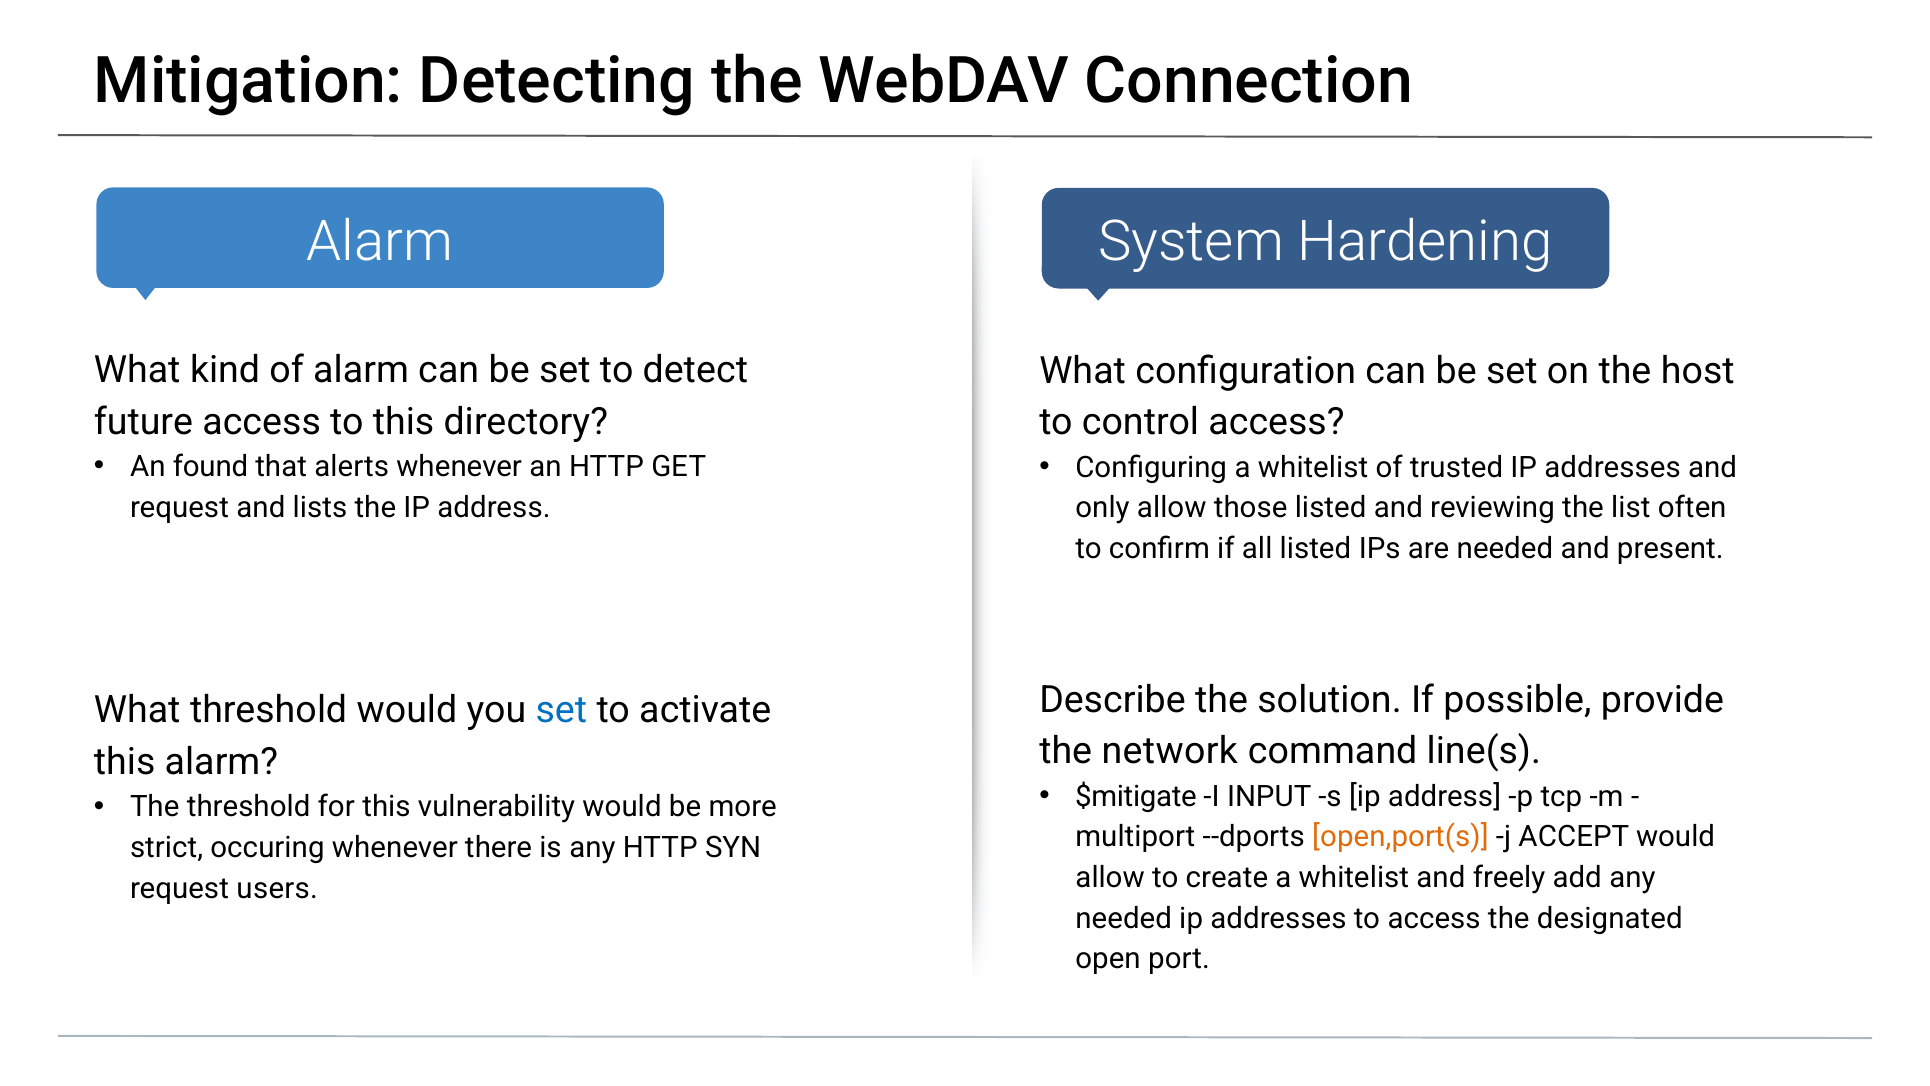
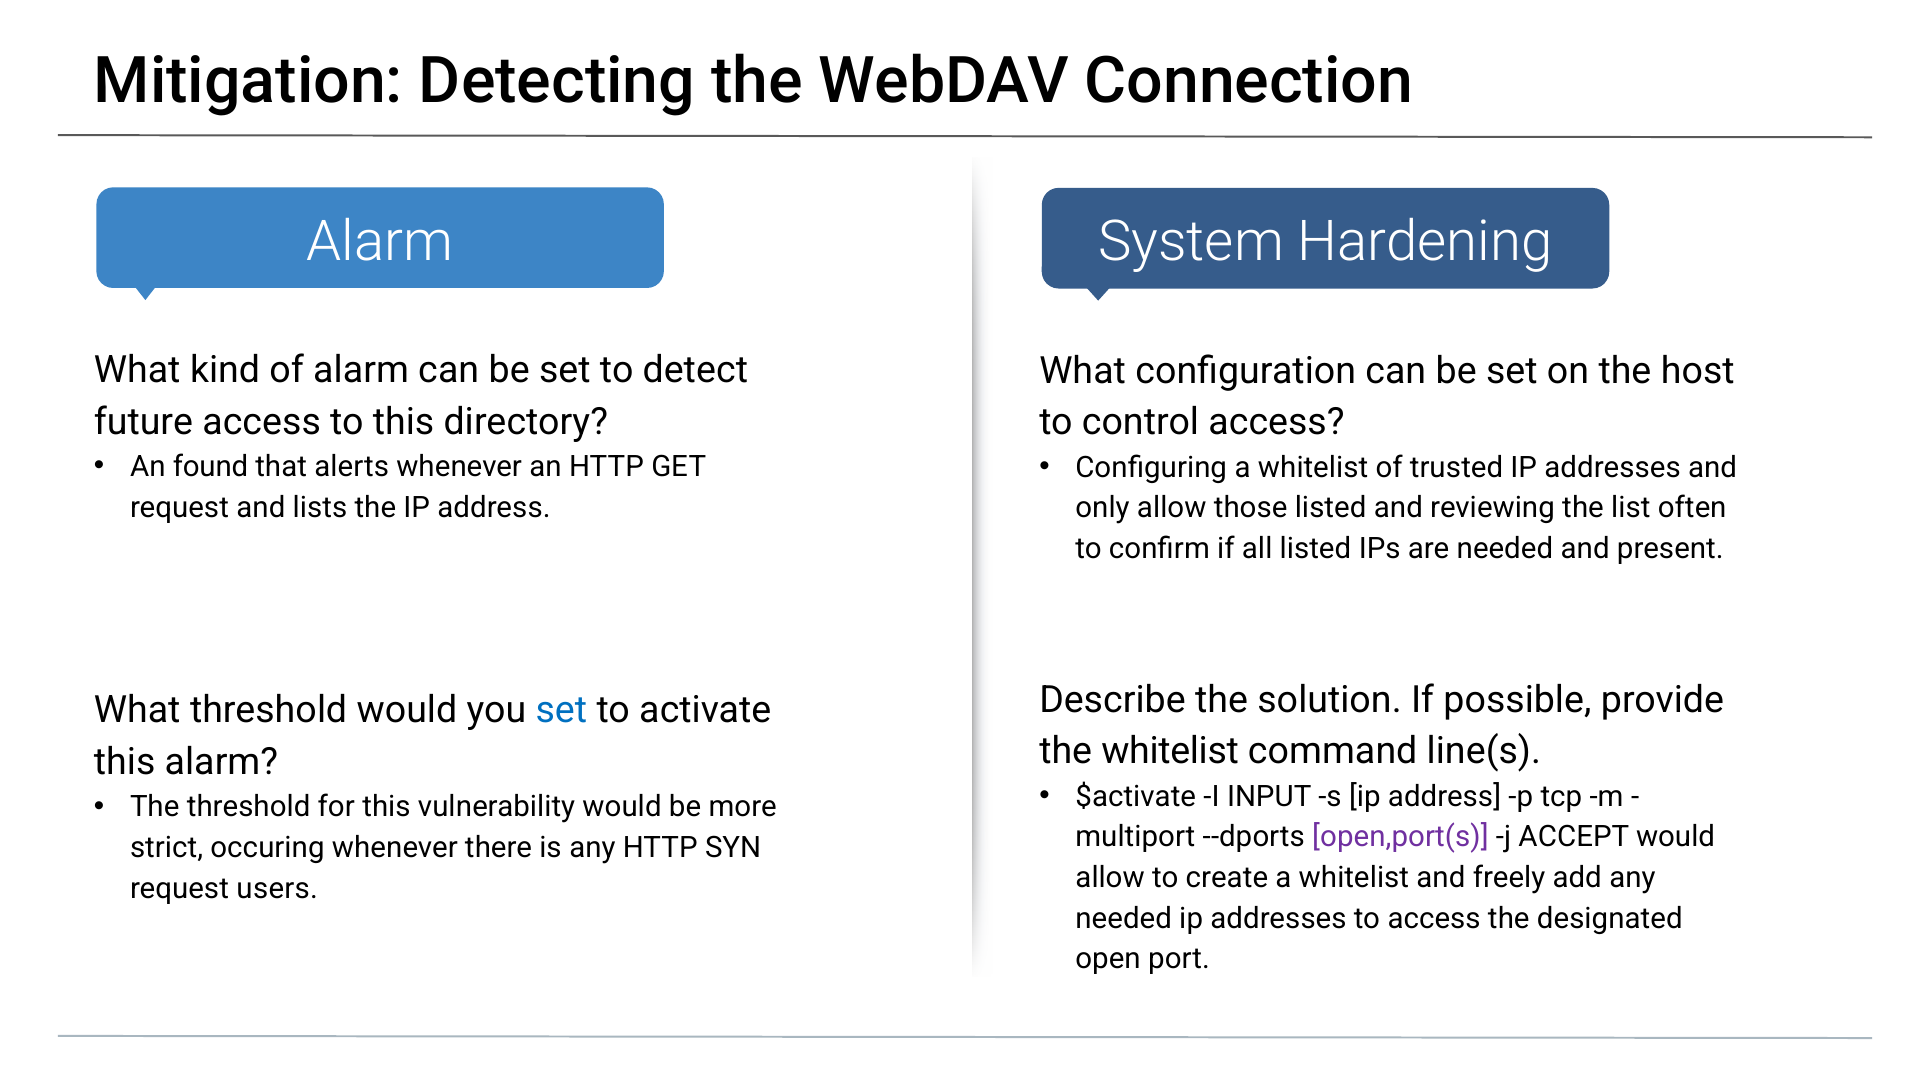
the network: network -> whitelist
$mitigate: $mitigate -> $activate
open,port(s colour: orange -> purple
